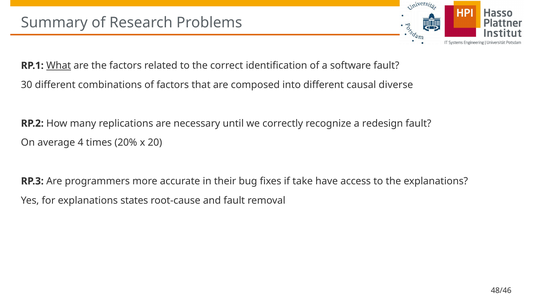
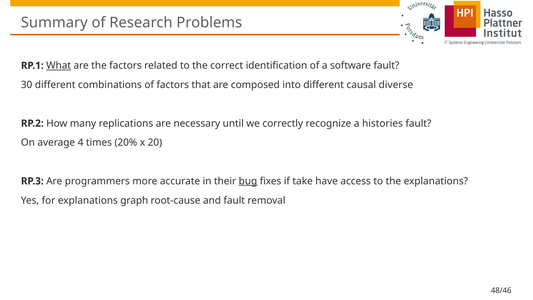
redesign: redesign -> histories
bug underline: none -> present
states: states -> graph
